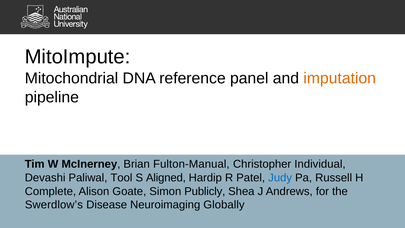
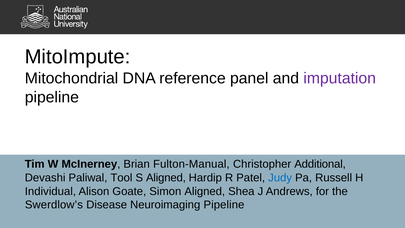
imputation colour: orange -> purple
Individual: Individual -> Additional
Complete: Complete -> Individual
Simon Publicly: Publicly -> Aligned
Neuroimaging Globally: Globally -> Pipeline
